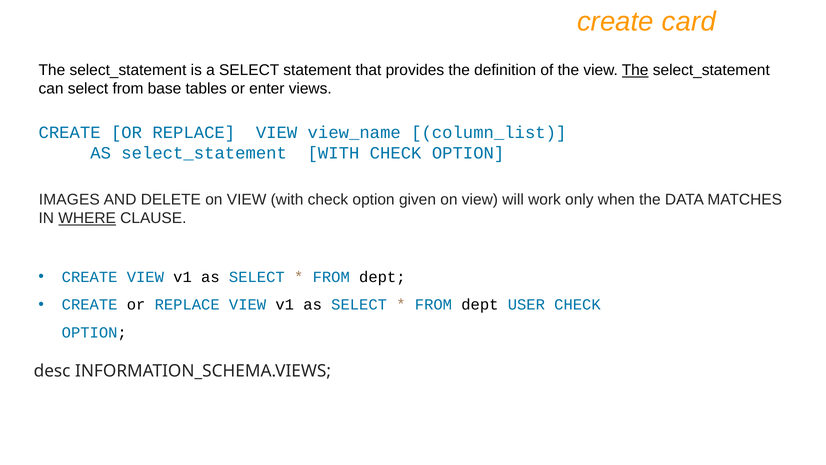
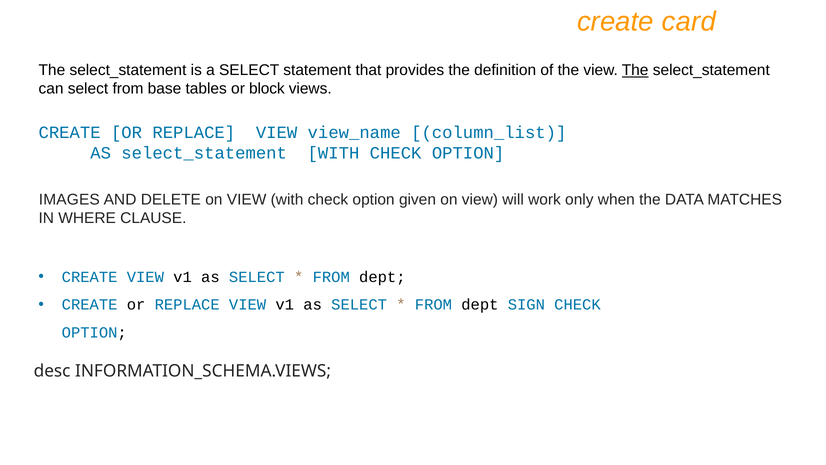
enter: enter -> block
WHERE underline: present -> none
USER: USER -> SIGN
